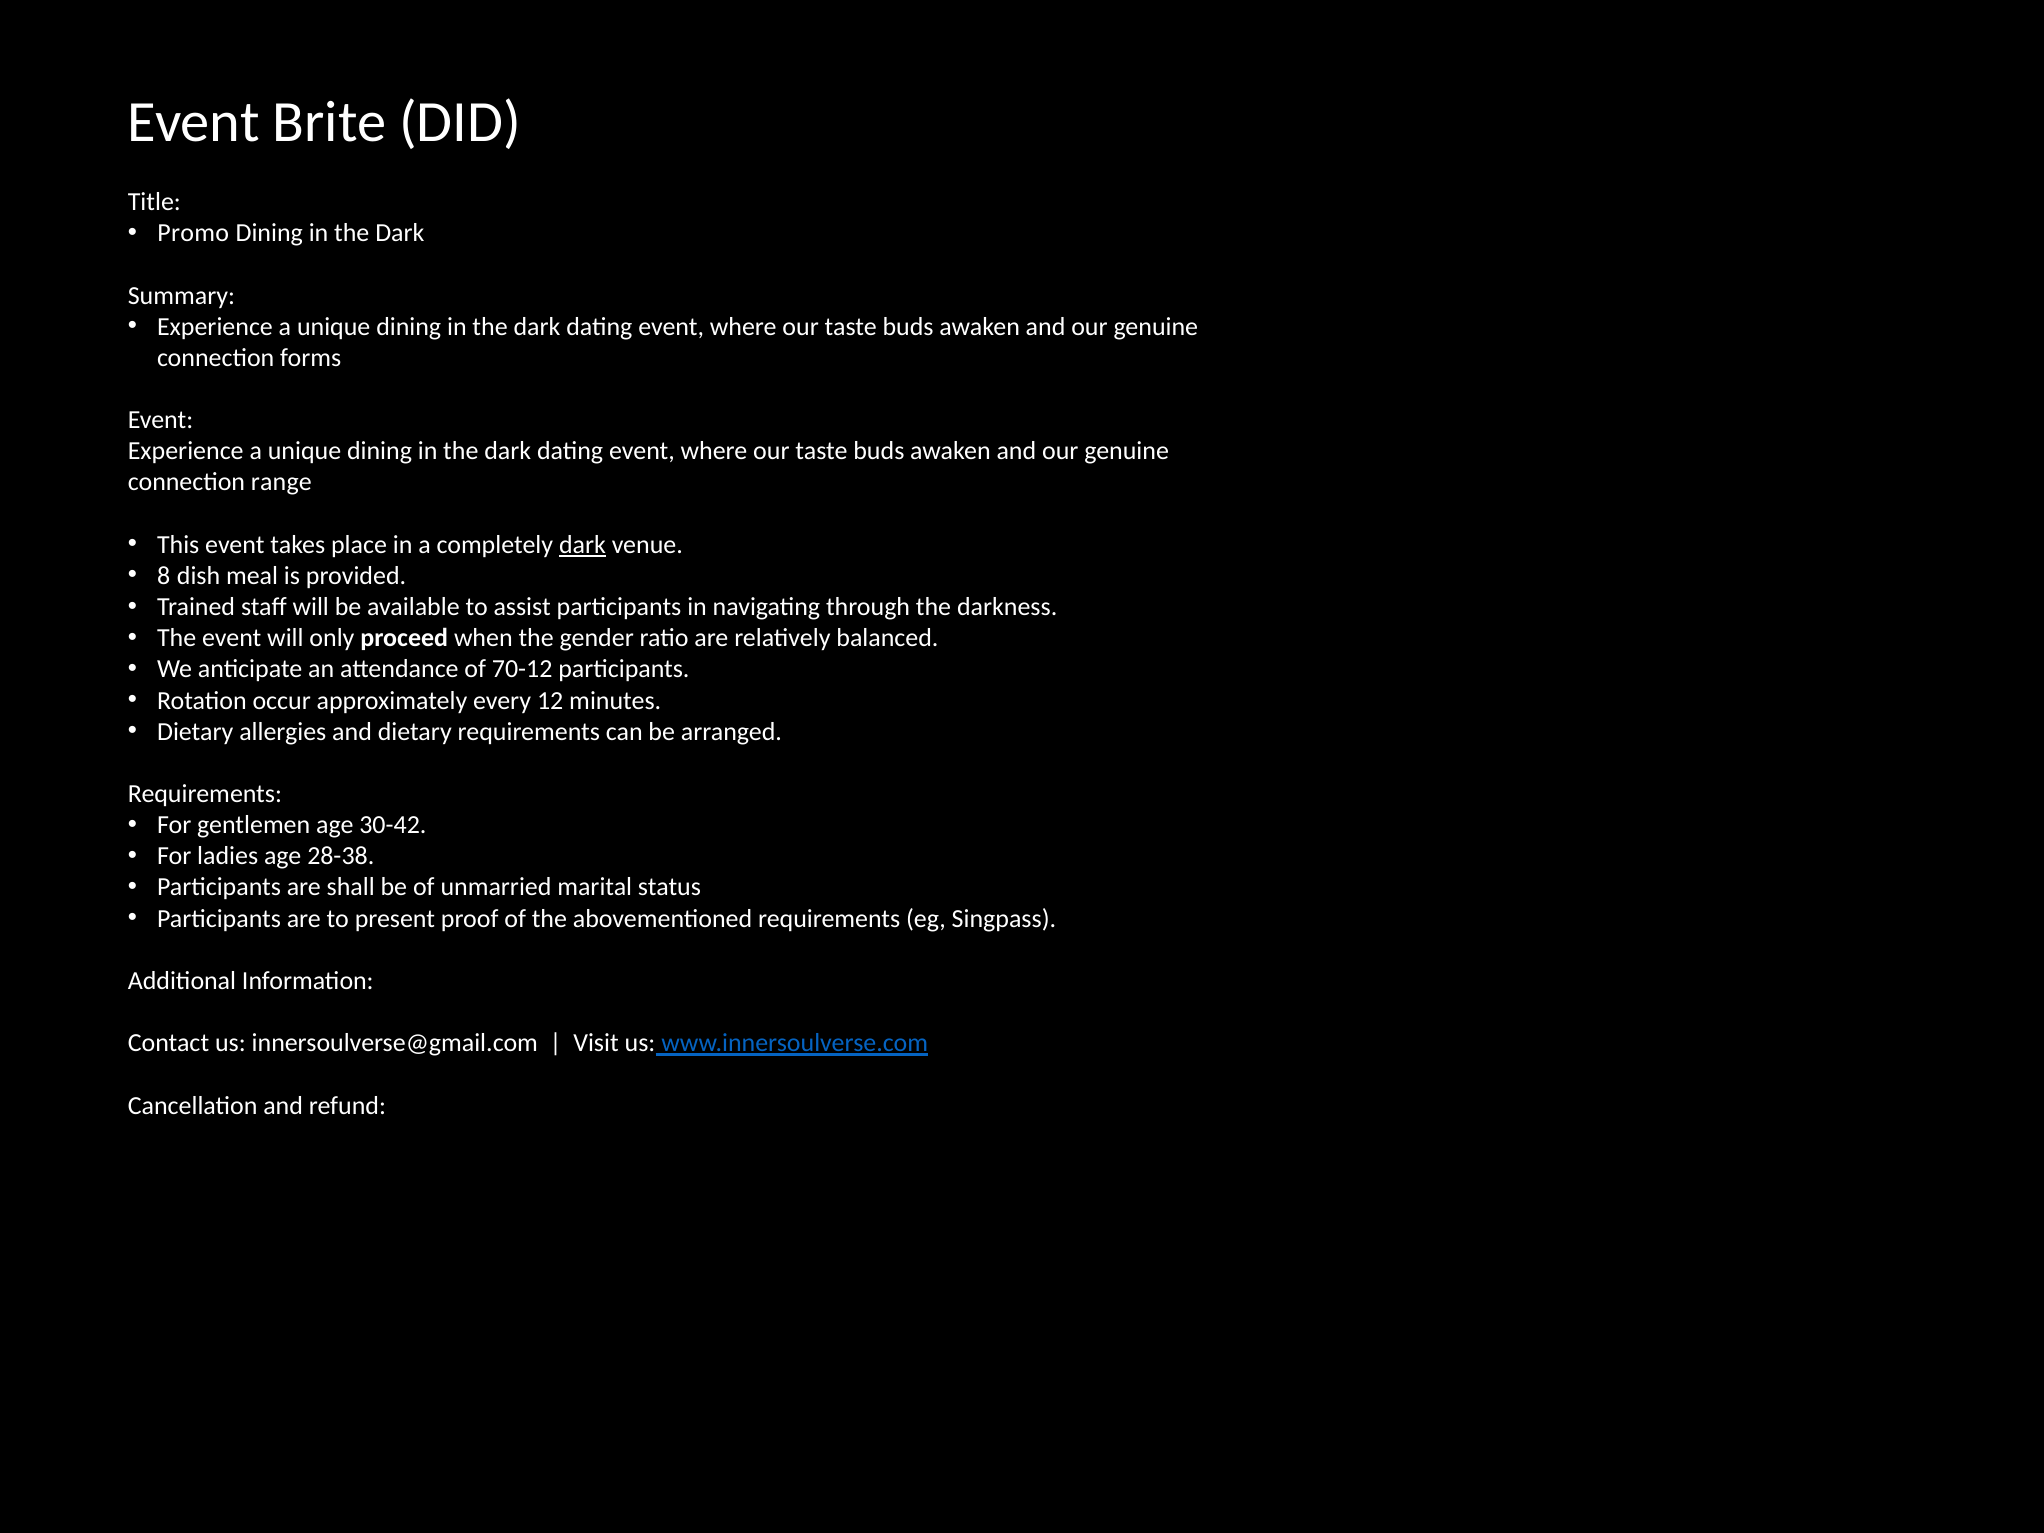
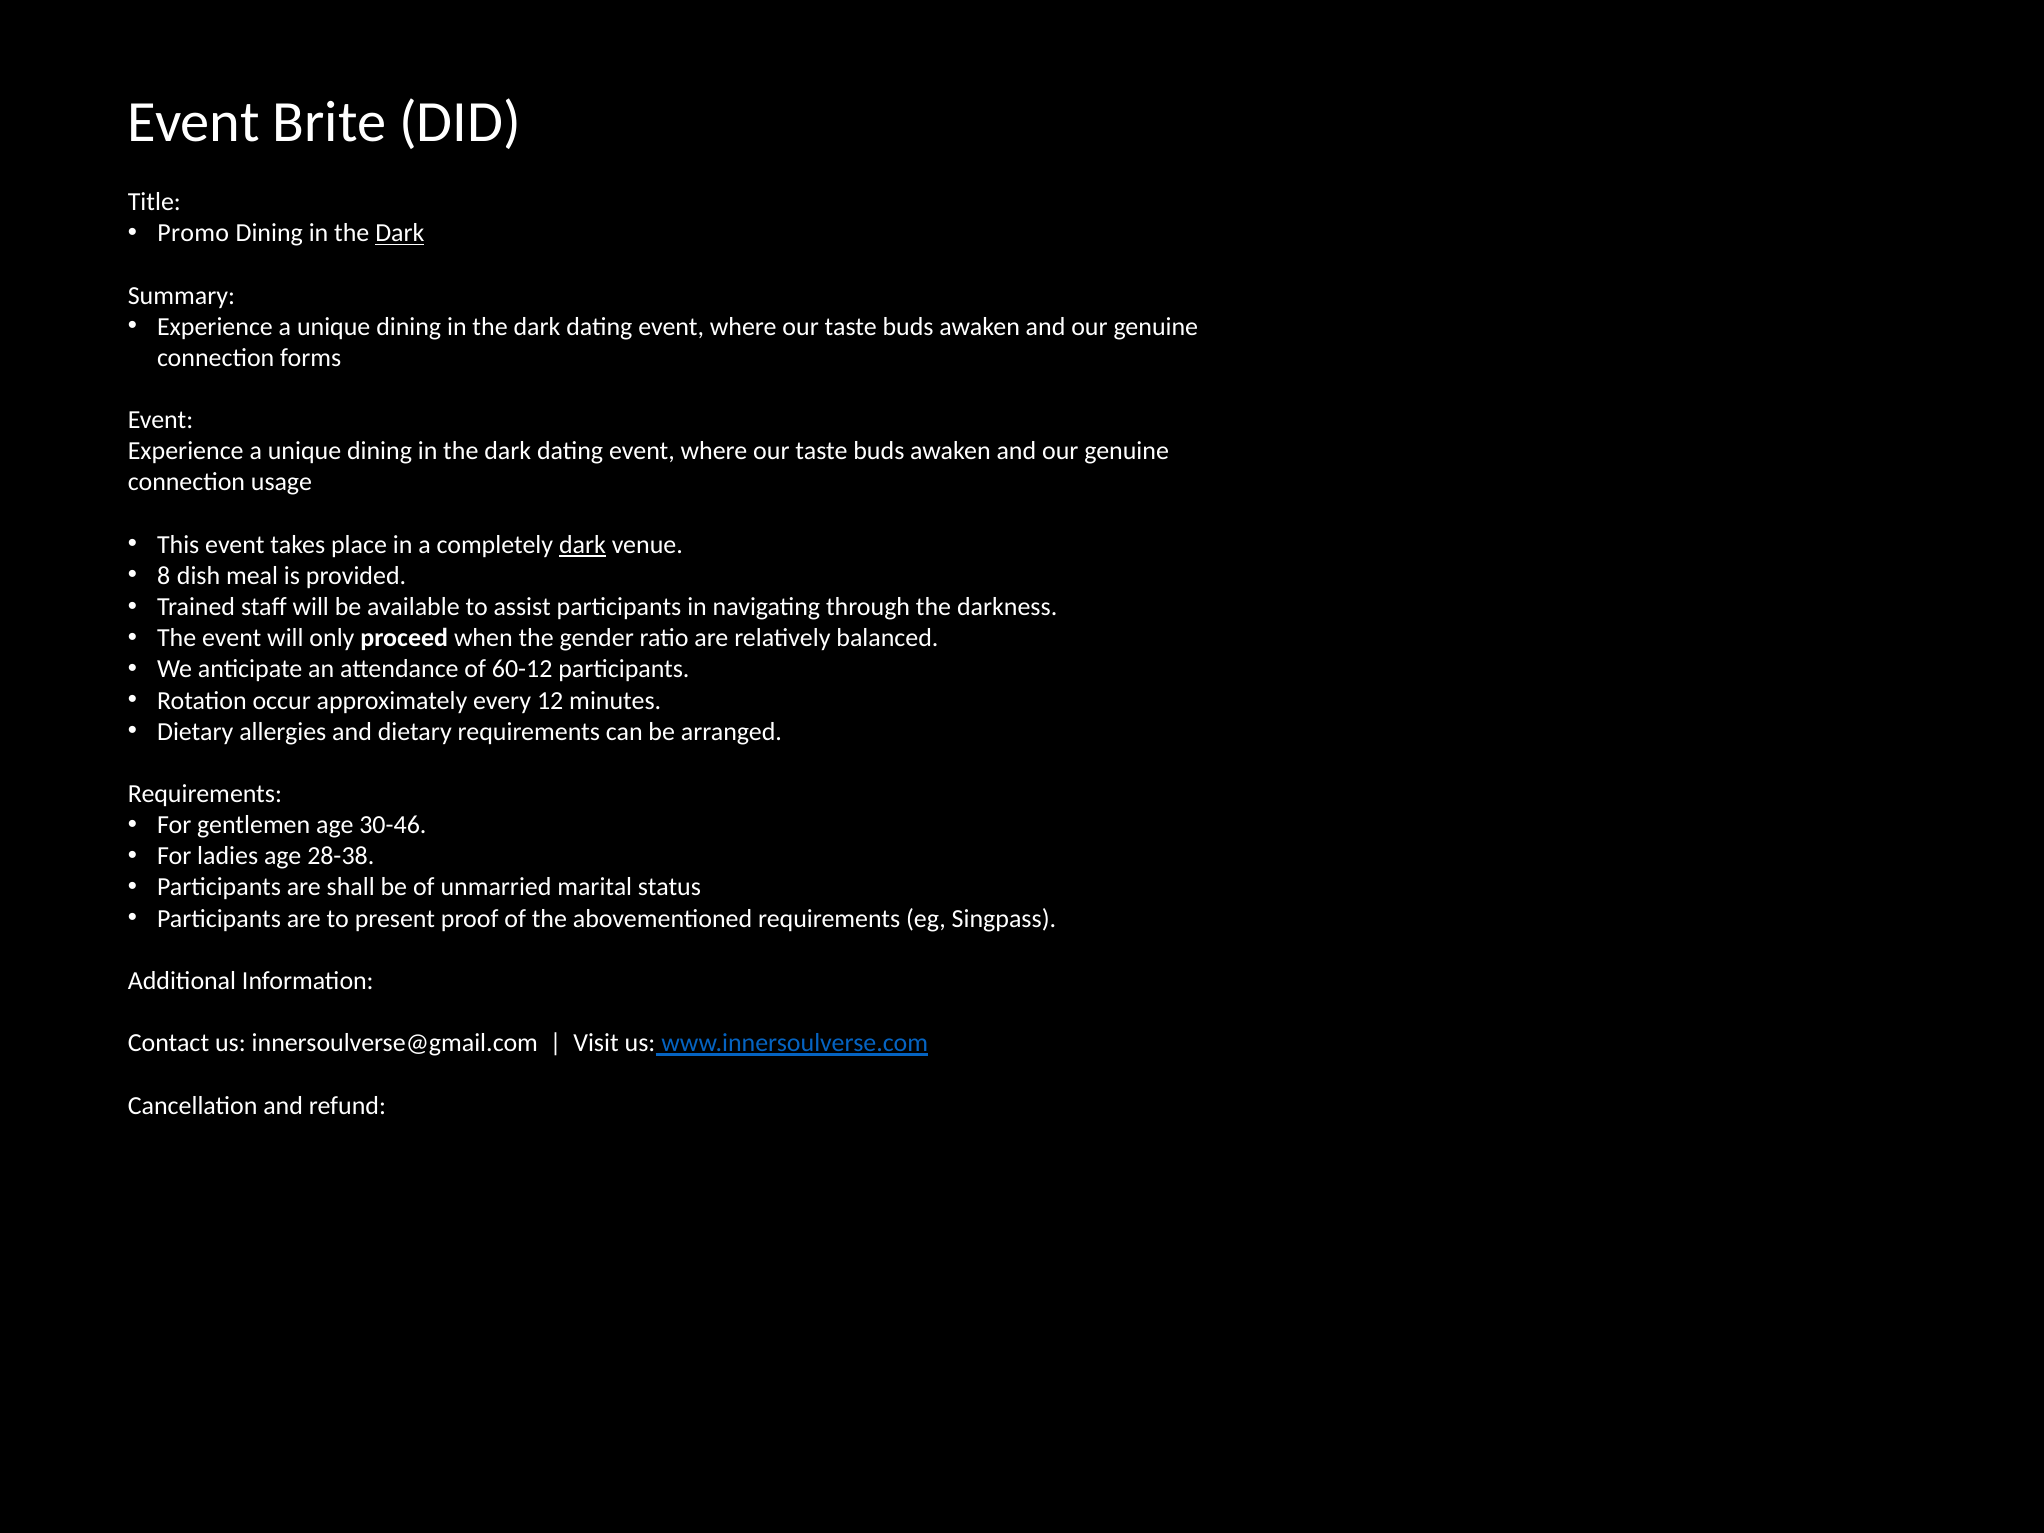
Dark at (400, 233) underline: none -> present
range: range -> usage
70-12: 70-12 -> 60-12
30-42: 30-42 -> 30-46
